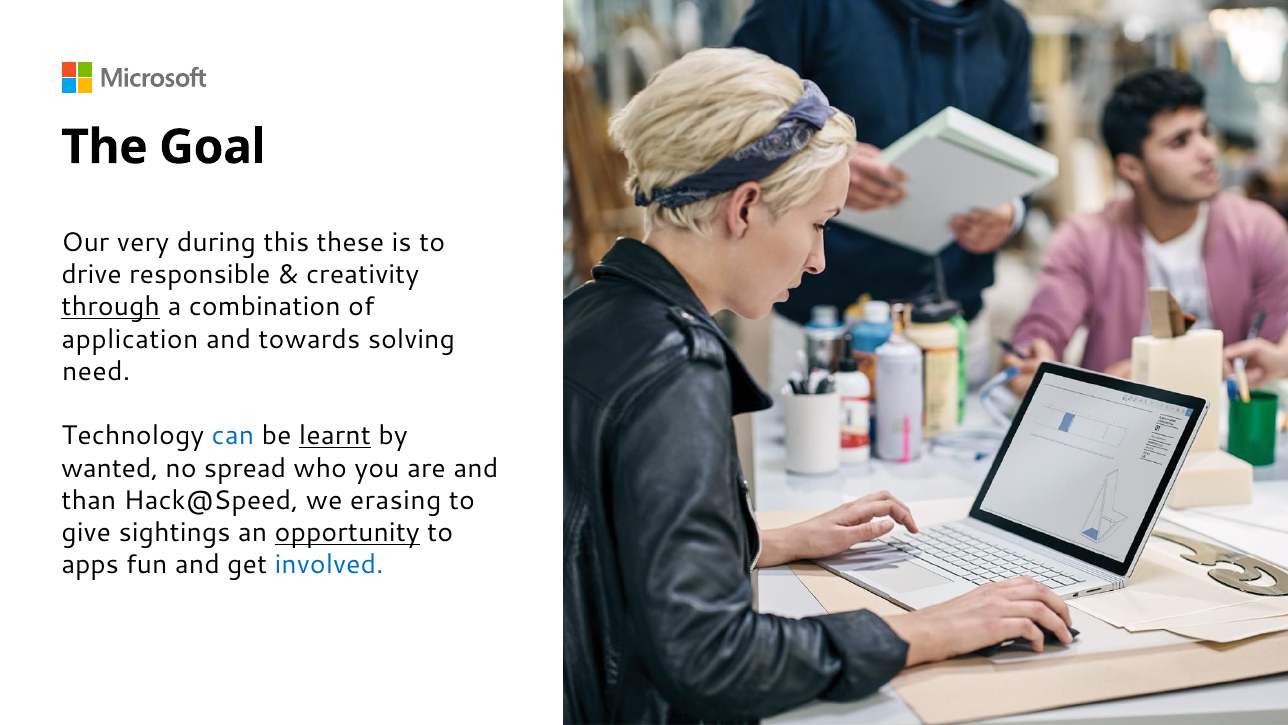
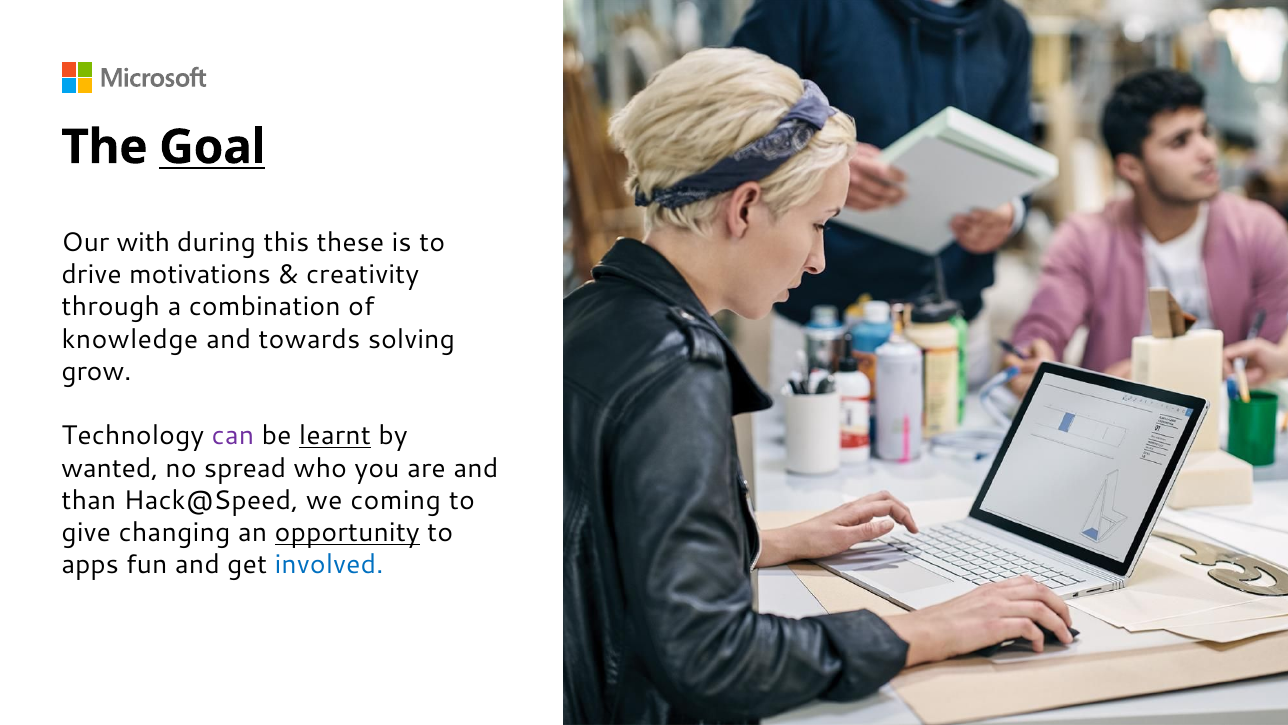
Goal underline: none -> present
very: very -> with
responsible: responsible -> motivations
through underline: present -> none
application: application -> knowledge
need: need -> grow
can colour: blue -> purple
erasing: erasing -> coming
sightings: sightings -> changing
